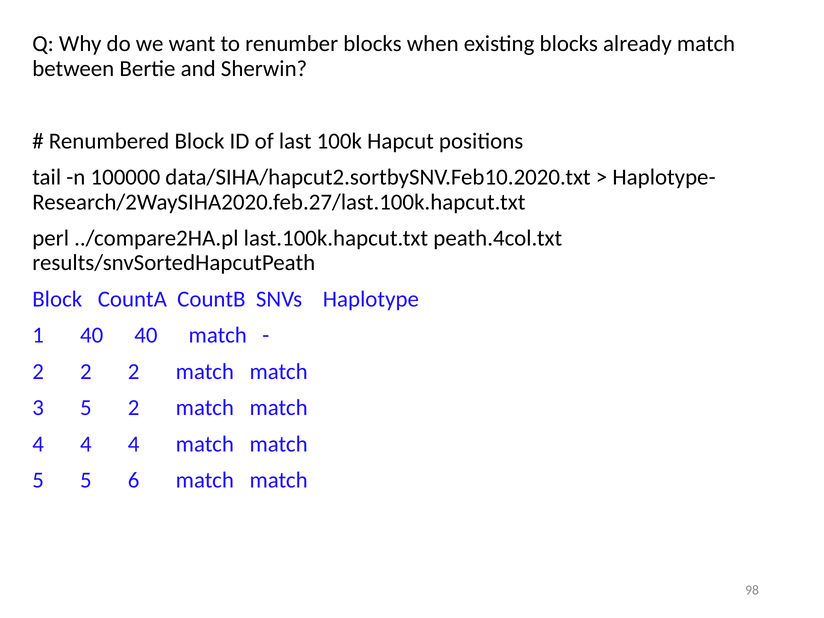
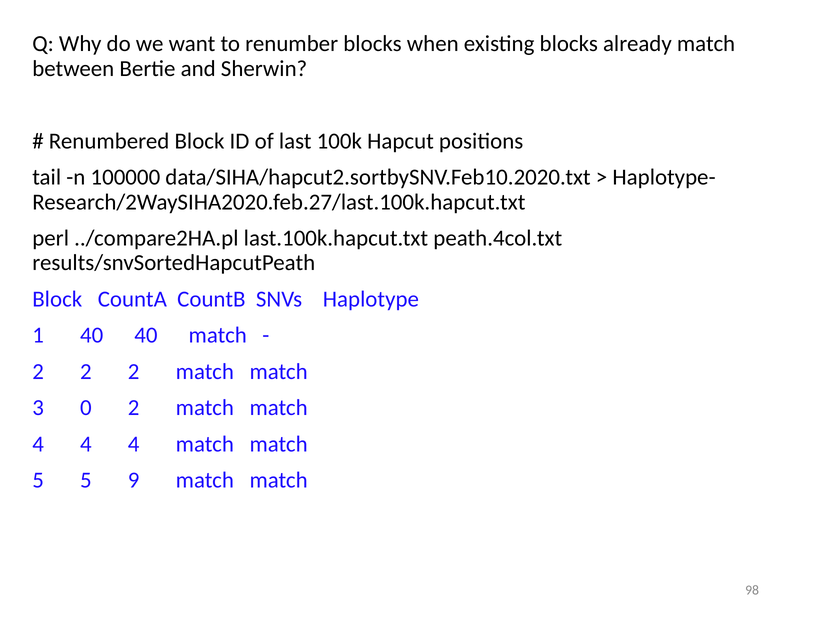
3 5: 5 -> 0
6: 6 -> 9
